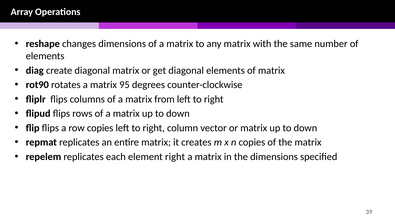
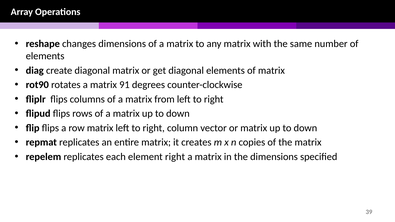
95: 95 -> 91
row copies: copies -> matrix
